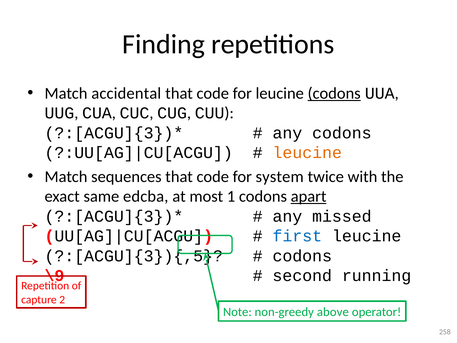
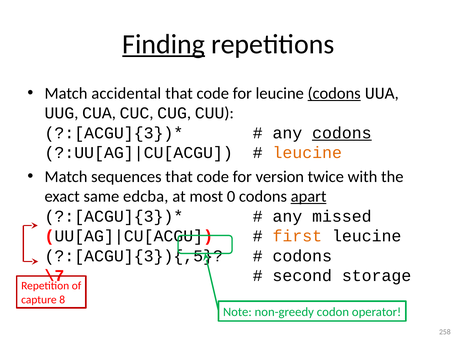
Finding underline: none -> present
codons at (342, 133) underline: none -> present
system: system -> version
1: 1 -> 0
first colour: blue -> orange
\9: \9 -> \7
running: running -> storage
2: 2 -> 8
above: above -> codon
